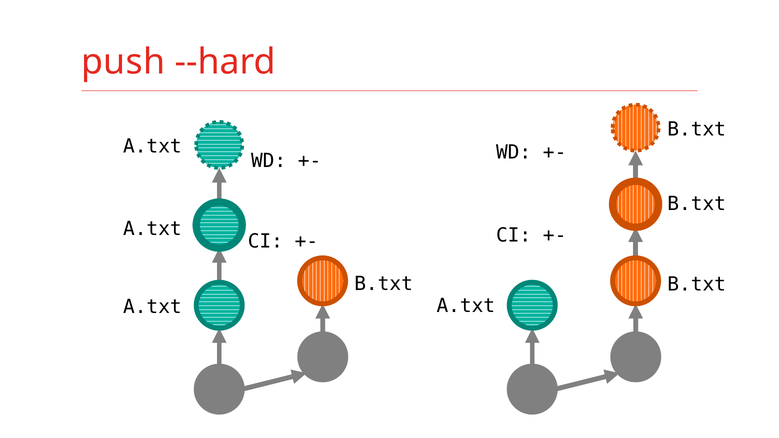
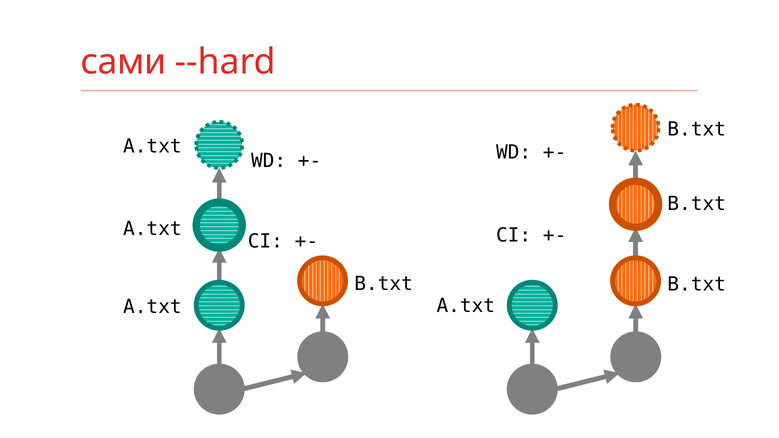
push: push -> сами
